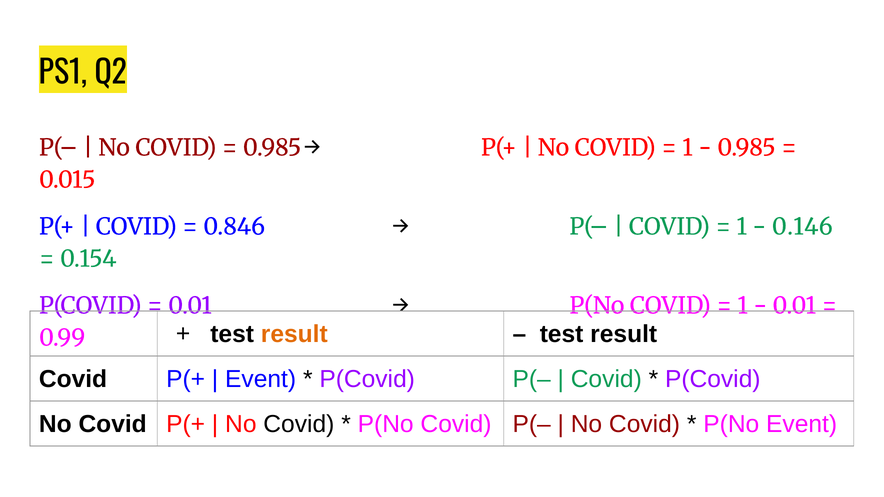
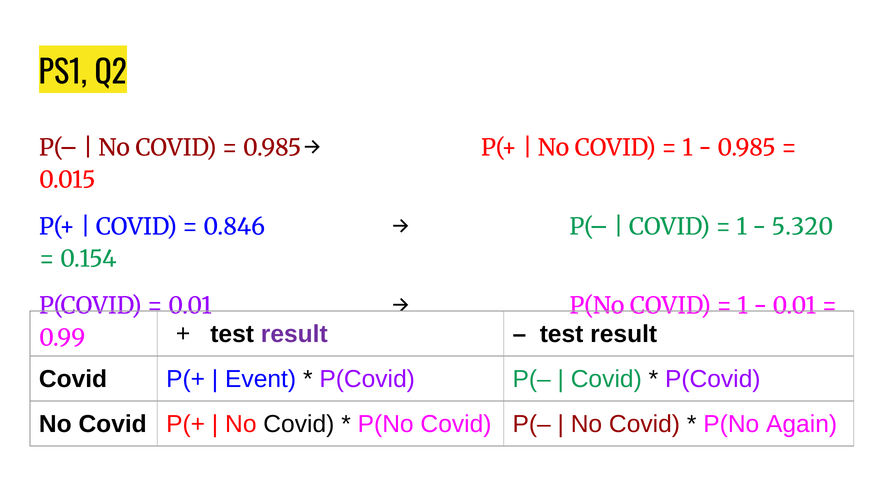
0.146: 0.146 -> 5.320
result at (294, 334) colour: orange -> purple
P(No Event: Event -> Again
